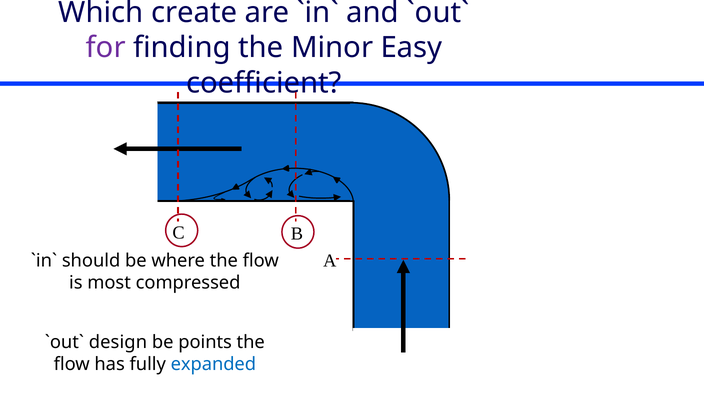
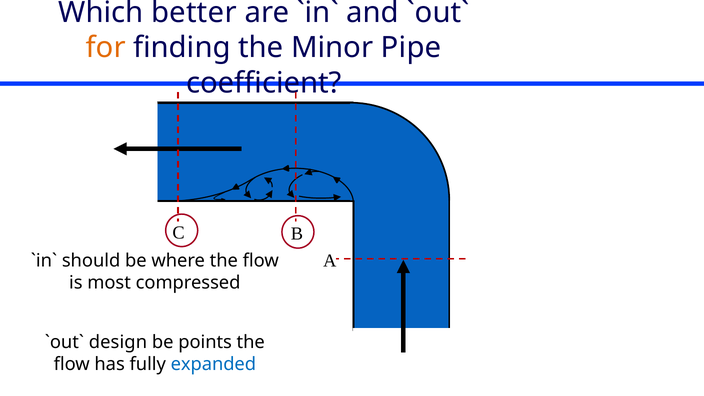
create: create -> better
for colour: purple -> orange
Easy: Easy -> Pipe
